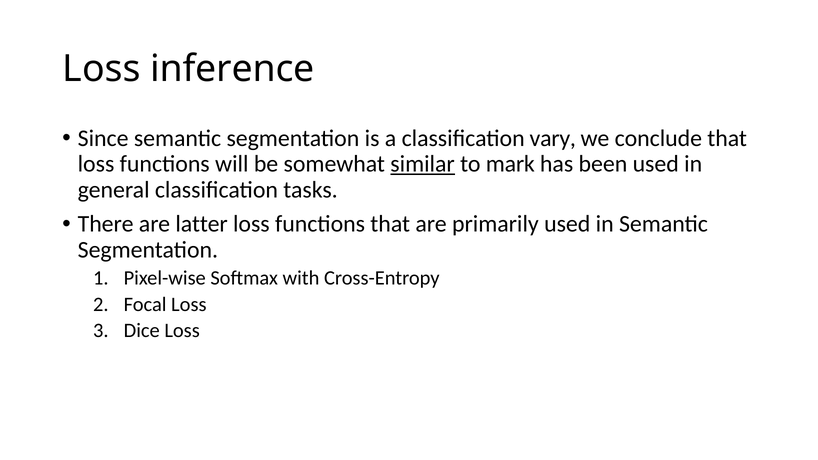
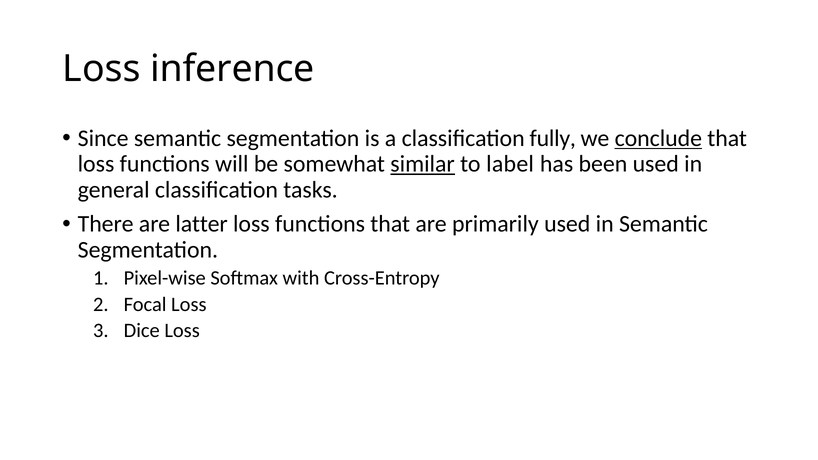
vary: vary -> fully
conclude underline: none -> present
mark: mark -> label
